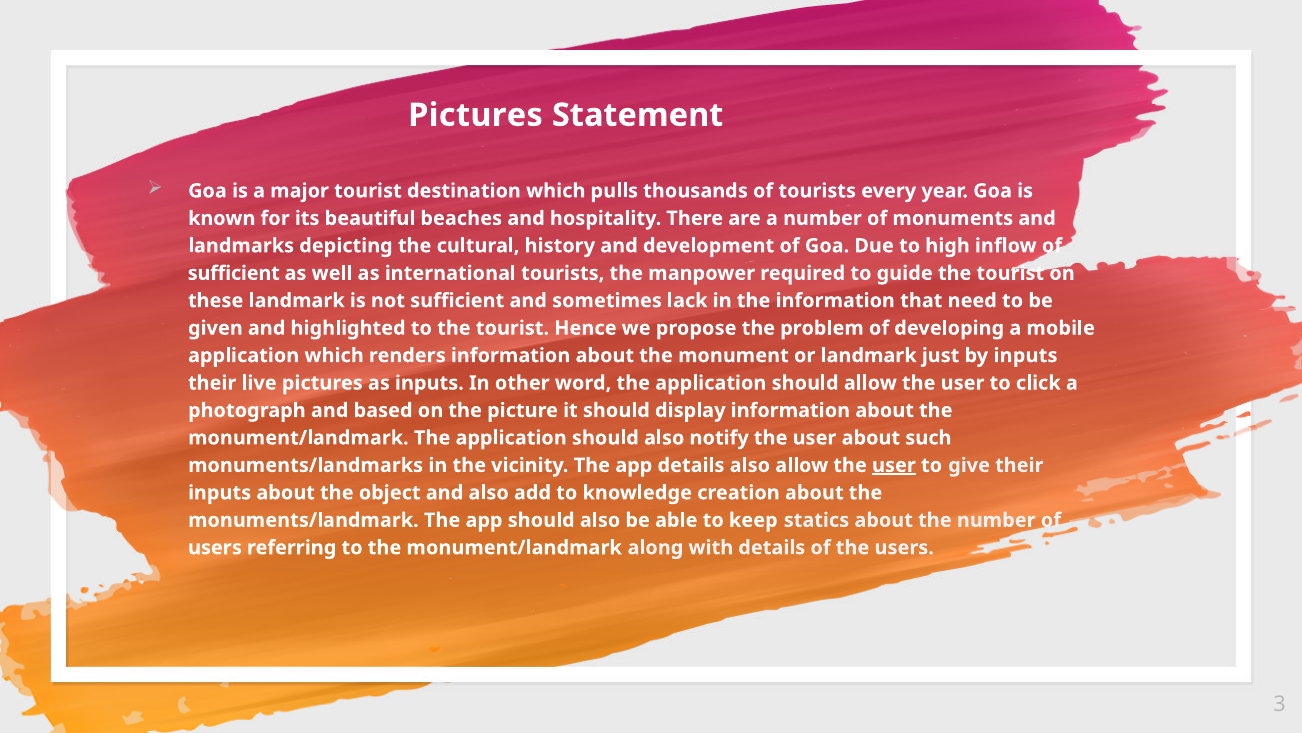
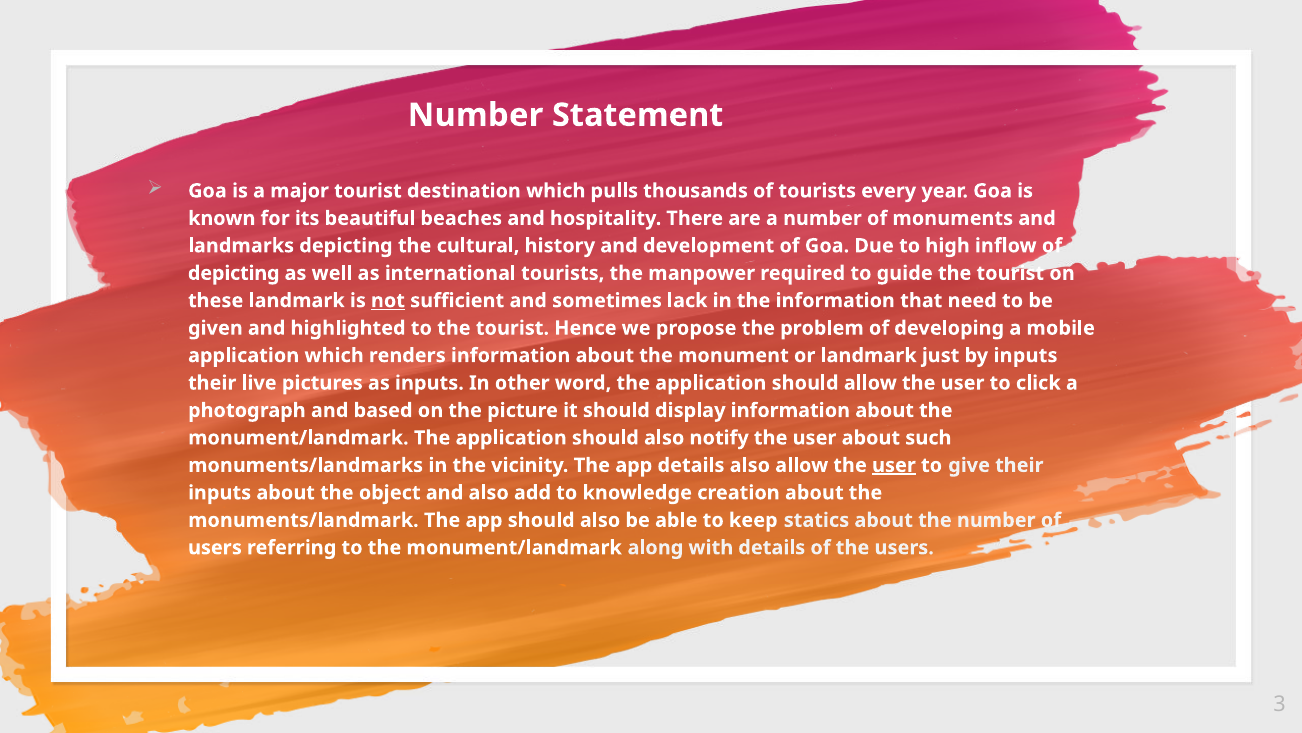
Pictures at (476, 115): Pictures -> Number
sufficient at (234, 273): sufficient -> depicting
not underline: none -> present
